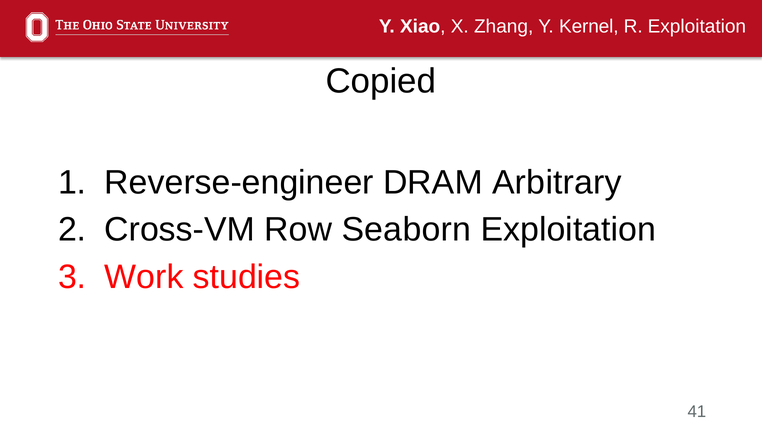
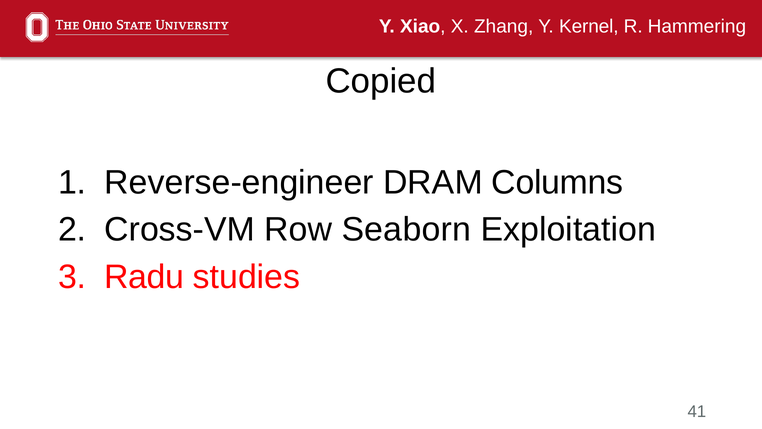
R Exploitation: Exploitation -> Hammering
Arbitrary: Arbitrary -> Columns
Work: Work -> Radu
